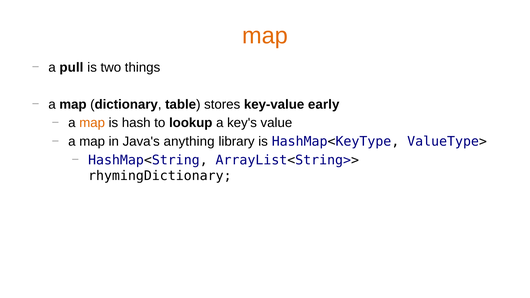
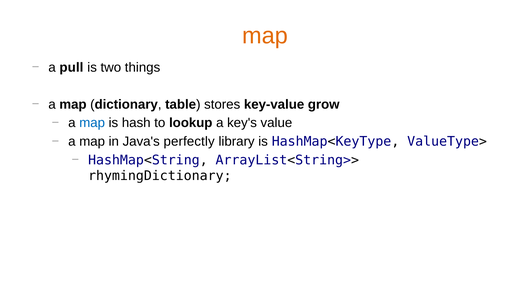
early: early -> grow
map at (92, 123) colour: orange -> blue
anything: anything -> perfectly
